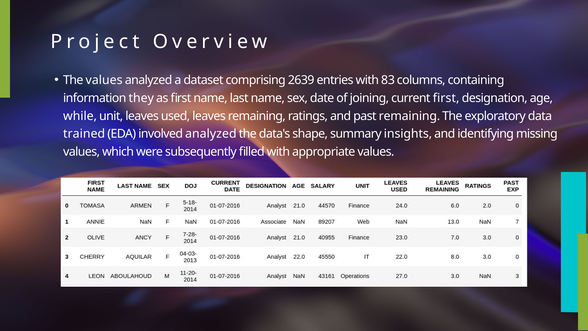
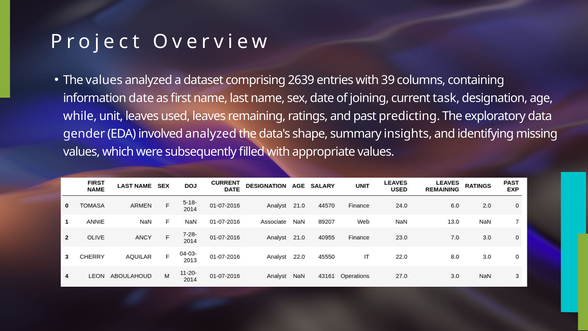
83: 83 -> 39
information they: they -> date
current first: first -> task
past remaining: remaining -> predicting
trained: trained -> gender
